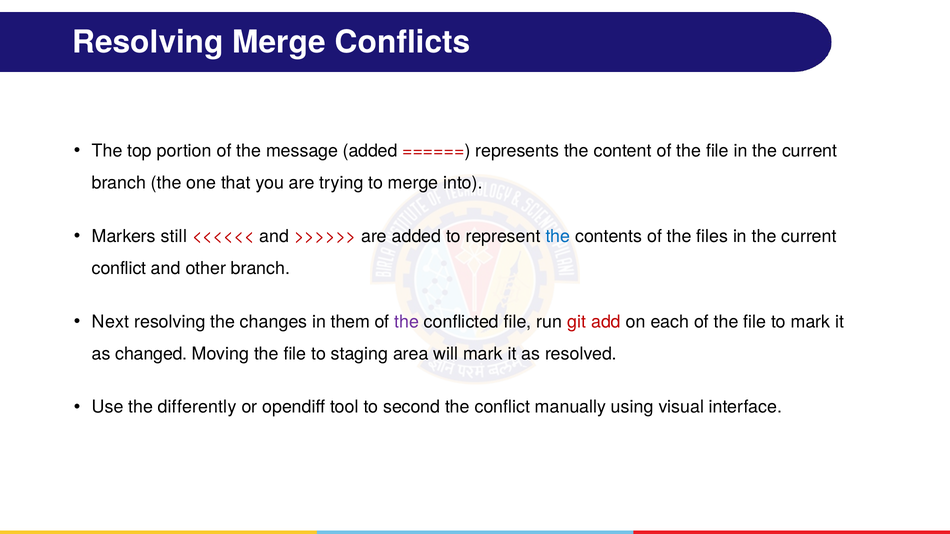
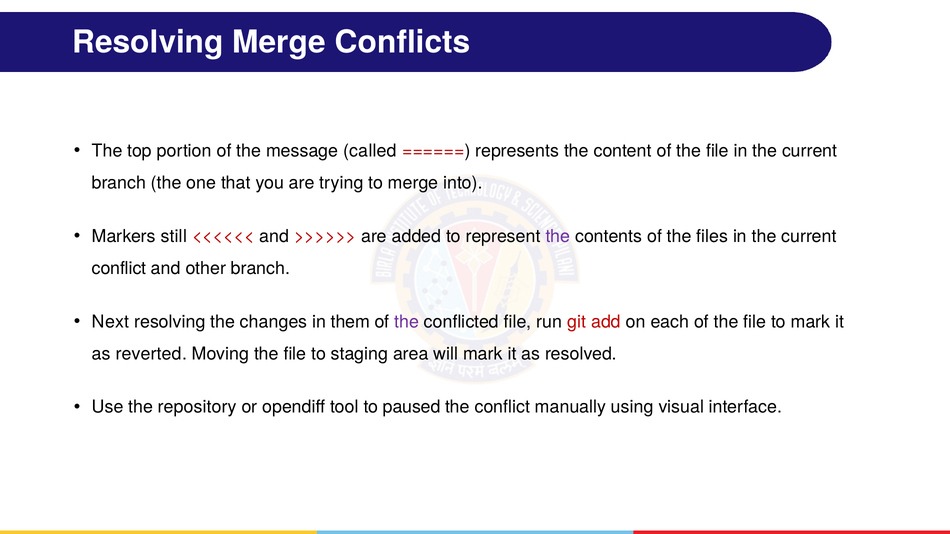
message added: added -> called
the at (558, 236) colour: blue -> purple
changed: changed -> reverted
differently: differently -> repository
second: second -> paused
